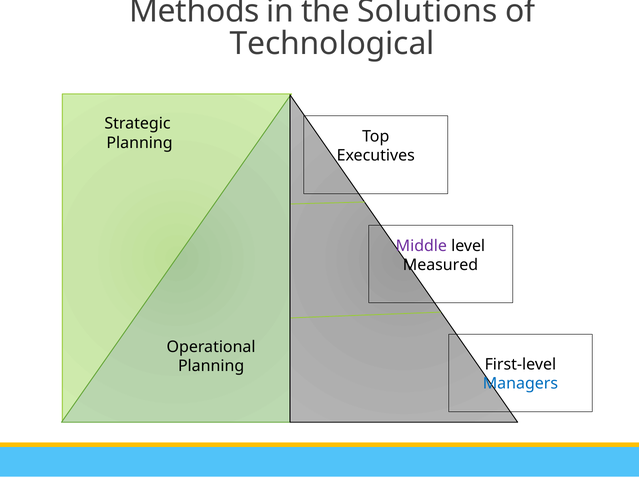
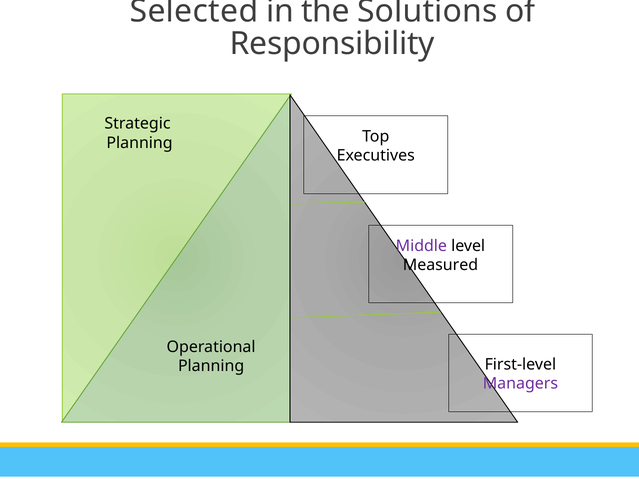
Methods: Methods -> Selected
Technological: Technological -> Responsibility
Managers colour: blue -> purple
